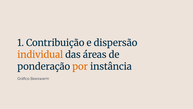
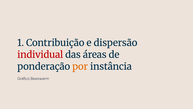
individual colour: orange -> red
